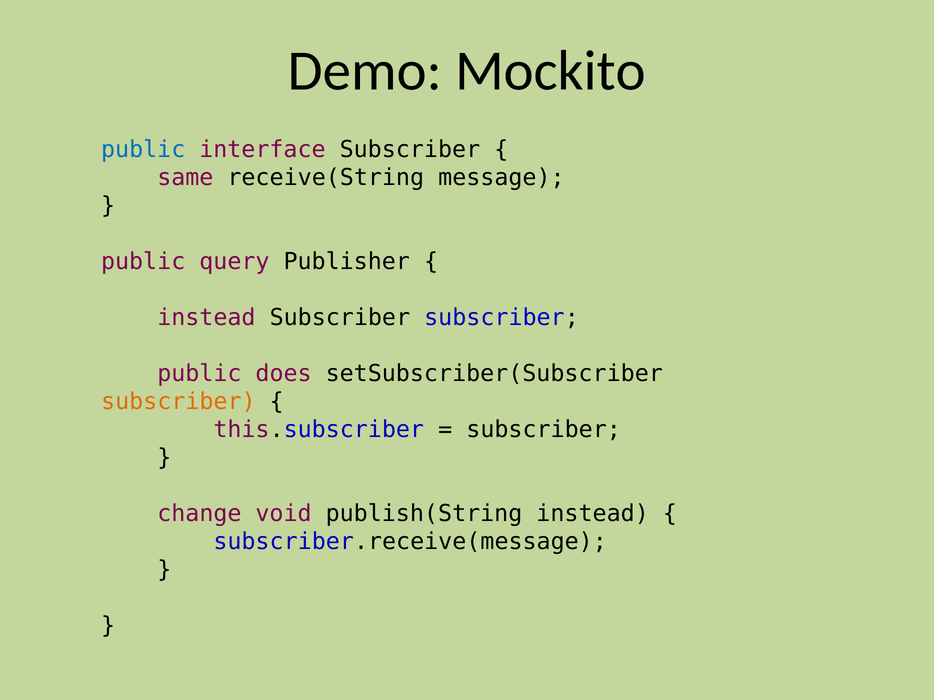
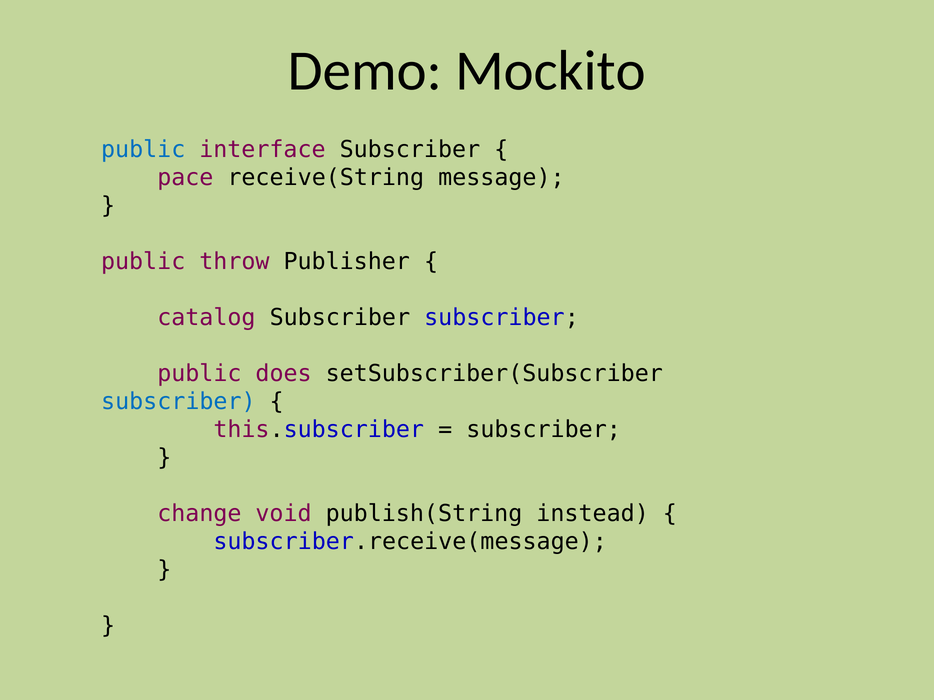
same: same -> pace
query: query -> throw
instead at (206, 318): instead -> catalog
subscriber at (178, 402) colour: orange -> blue
